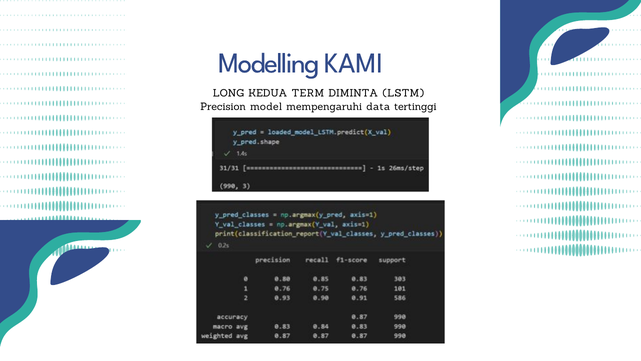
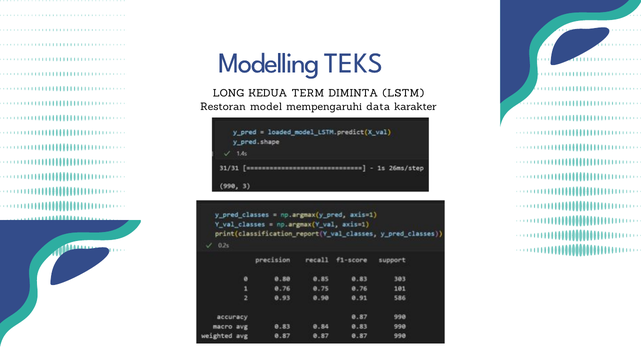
KAMI: KAMI -> TEKS
Precision: Precision -> Restoran
tertinggi: tertinggi -> karakter
